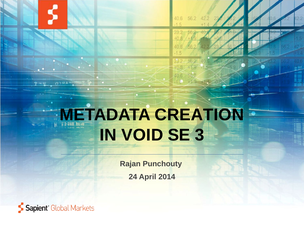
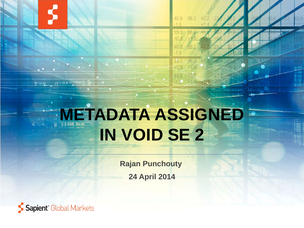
CREATION: CREATION -> ASSIGNED
3: 3 -> 2
